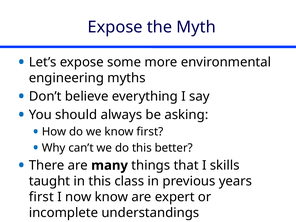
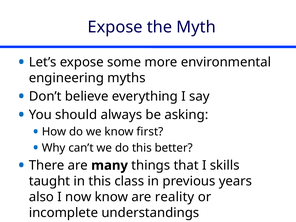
first at (41, 197): first -> also
expert: expert -> reality
